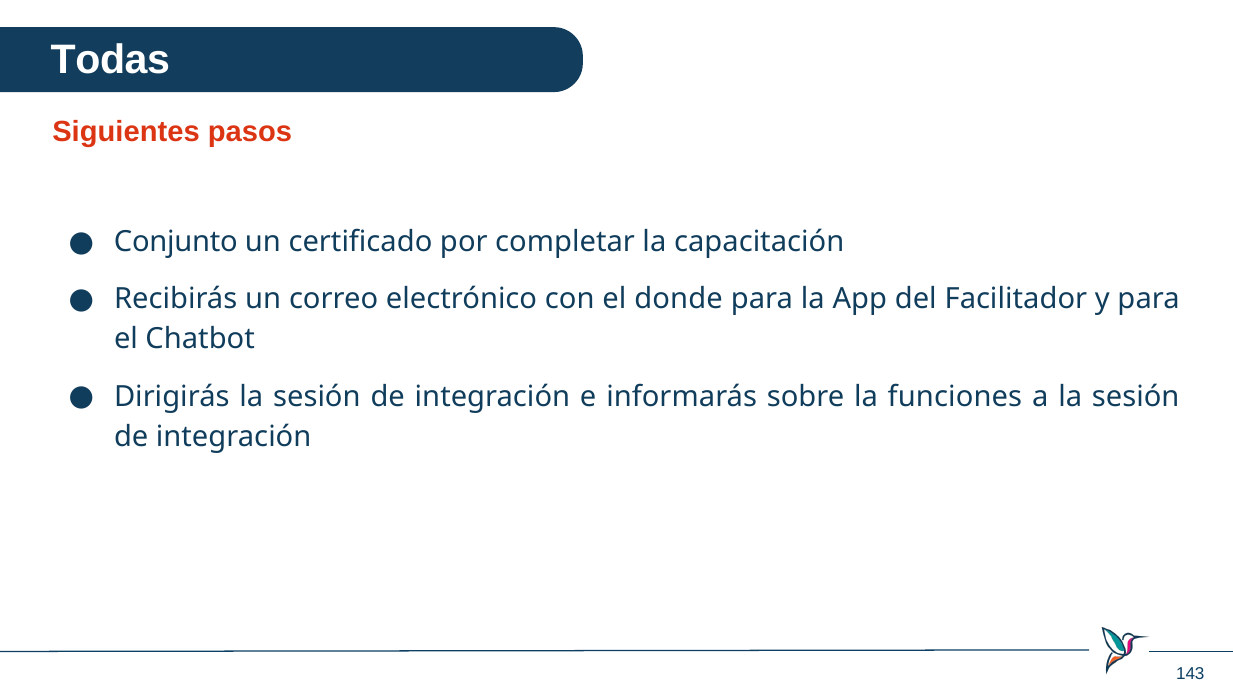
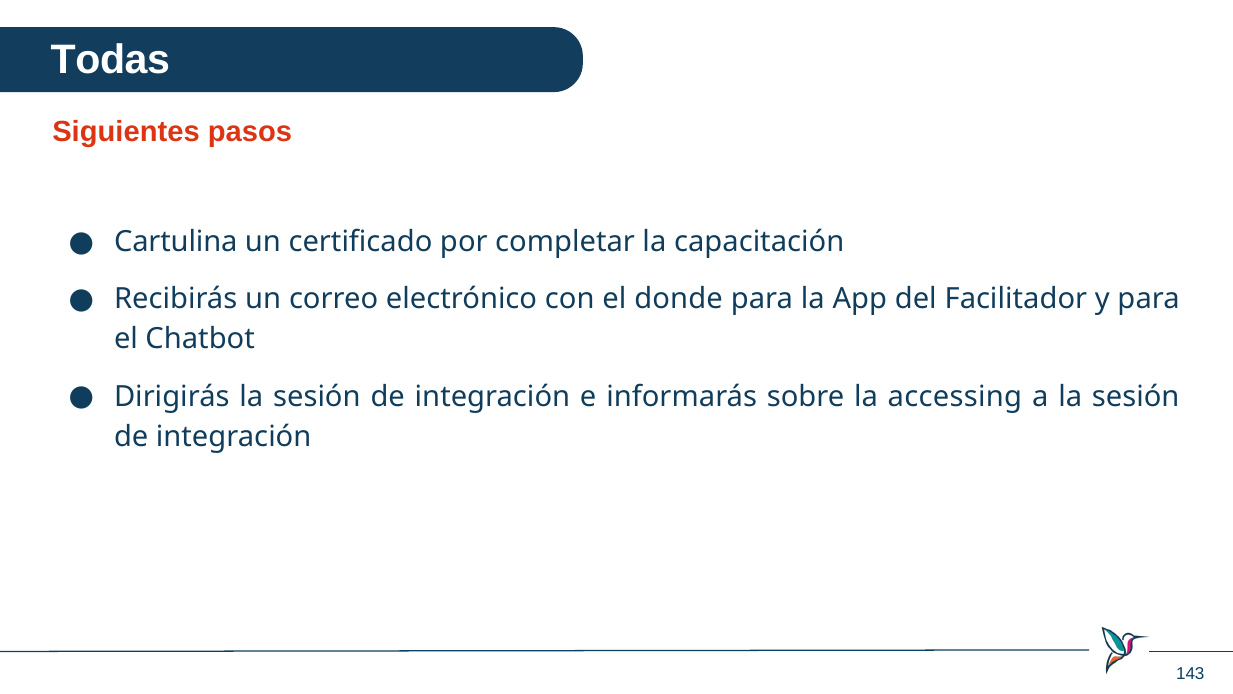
Conjunto: Conjunto -> Cartulina
funciones: funciones -> accessing
